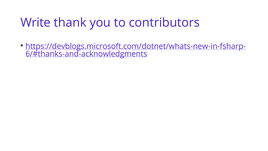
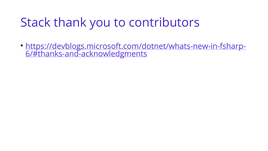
Write: Write -> Stack
